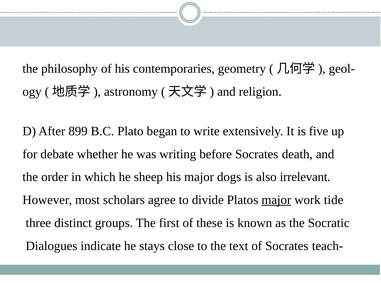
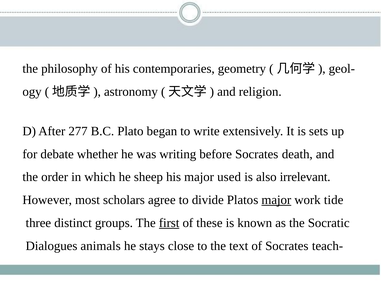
899: 899 -> 277
five: five -> sets
dogs: dogs -> used
first underline: none -> present
indicate: indicate -> animals
